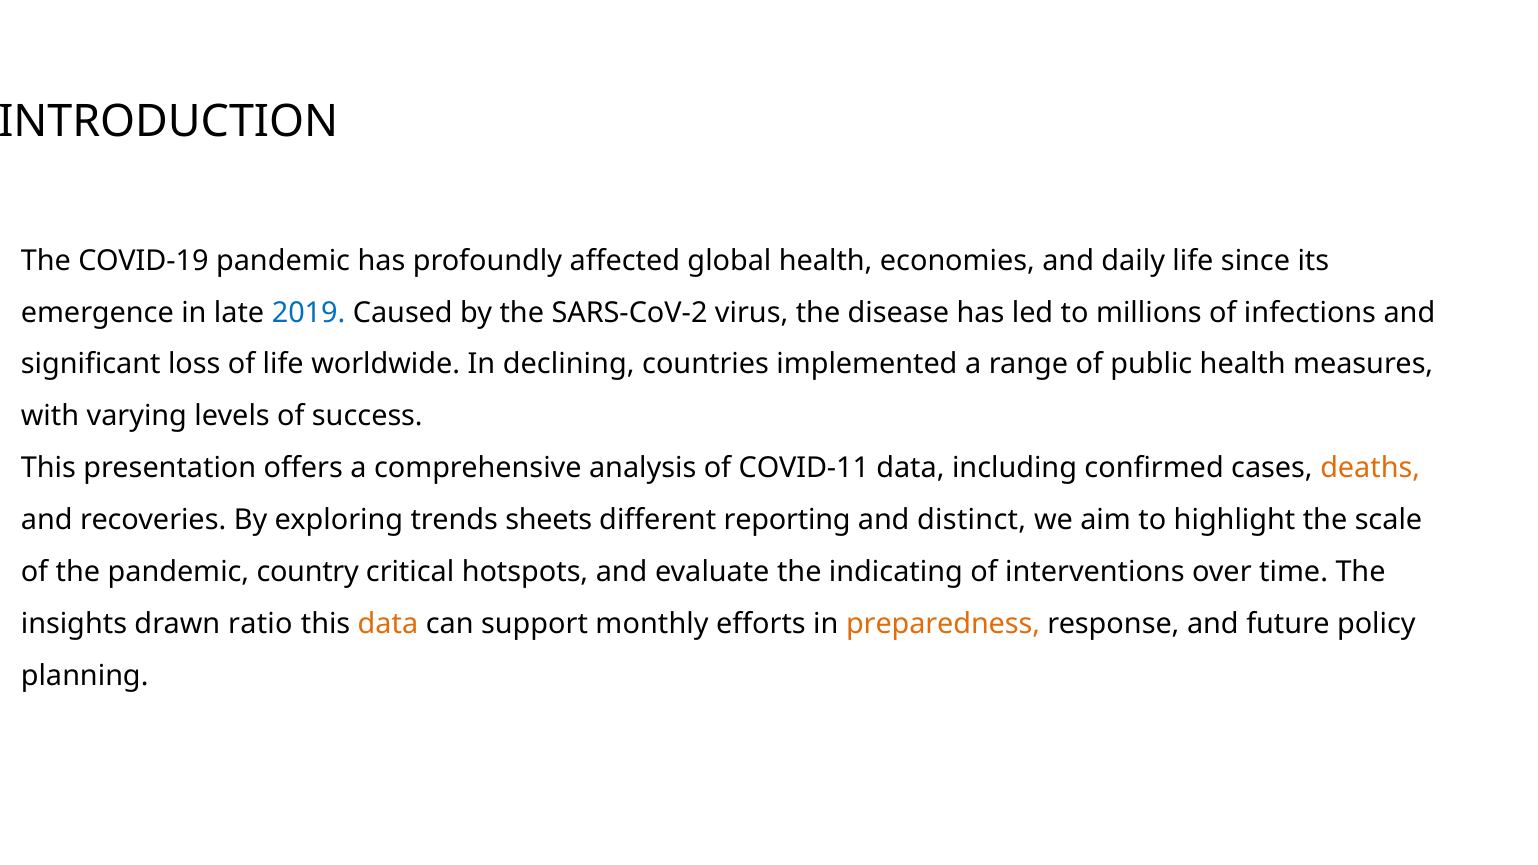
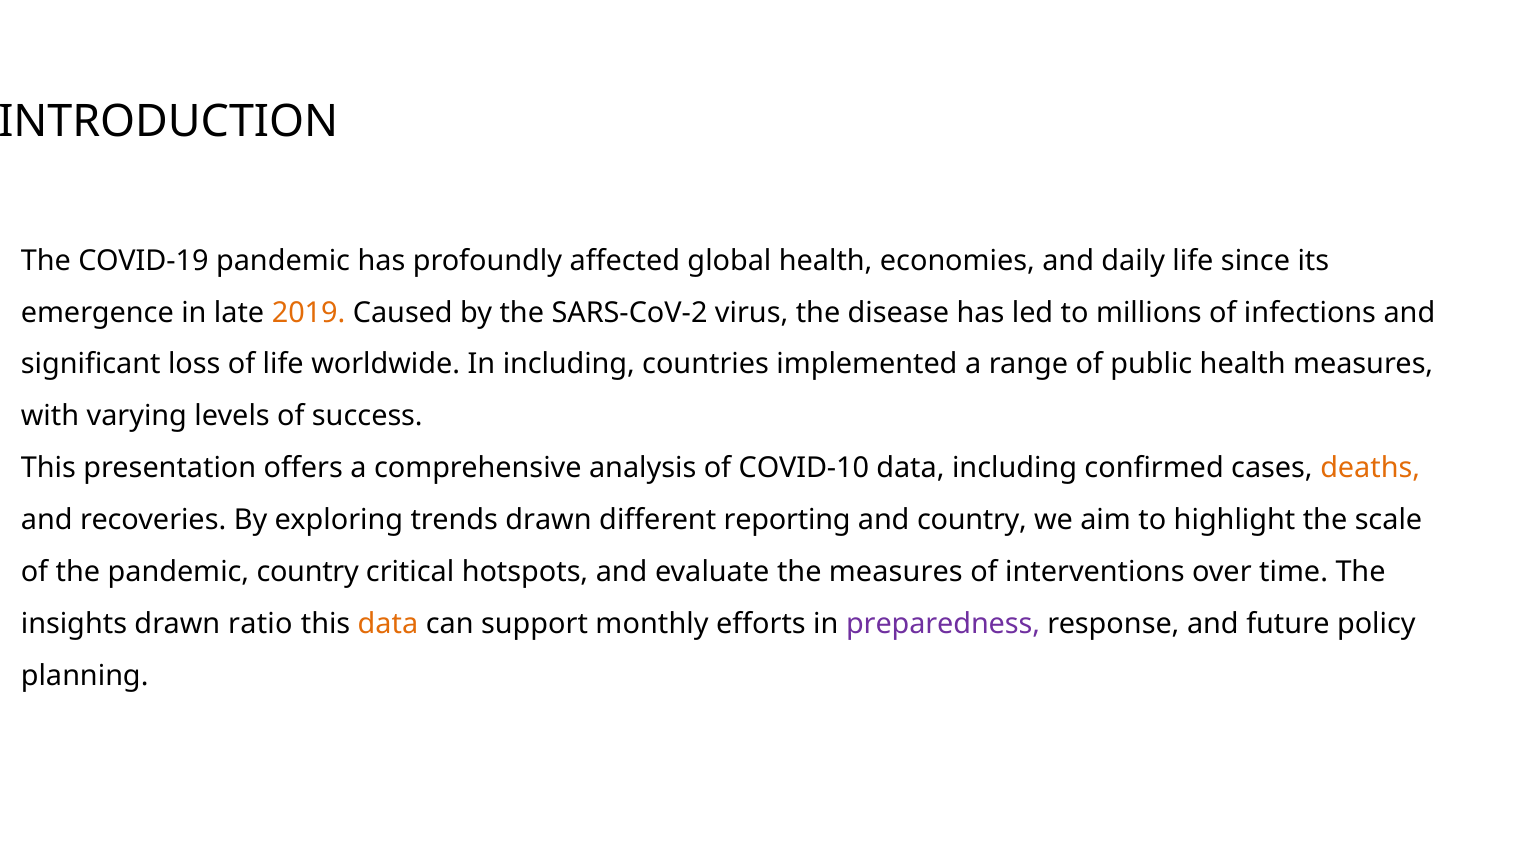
2019 colour: blue -> orange
In declining: declining -> including
COVID-11: COVID-11 -> COVID-10
trends sheets: sheets -> drawn
and distinct: distinct -> country
the indicating: indicating -> measures
preparedness colour: orange -> purple
